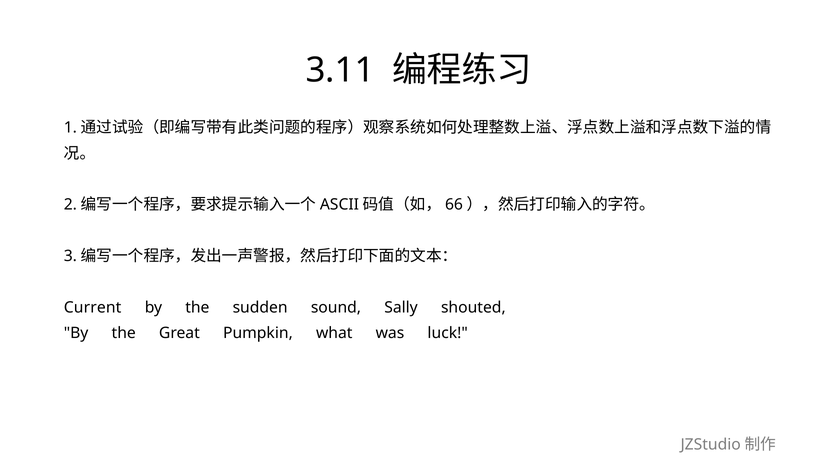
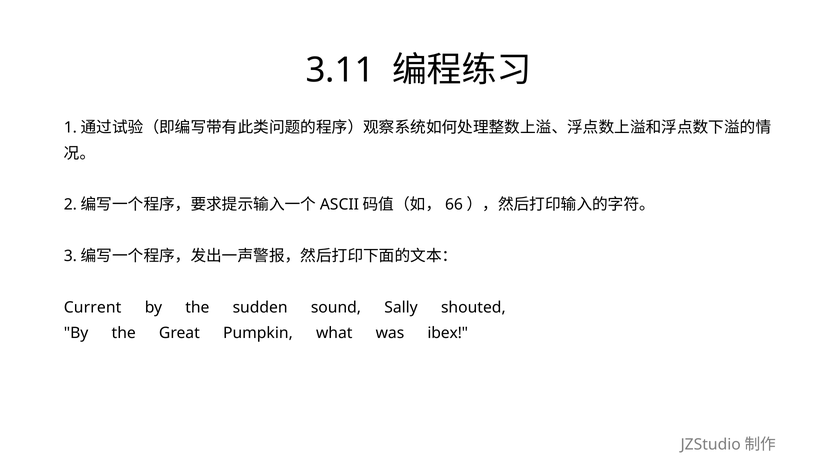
luck: luck -> ibex
